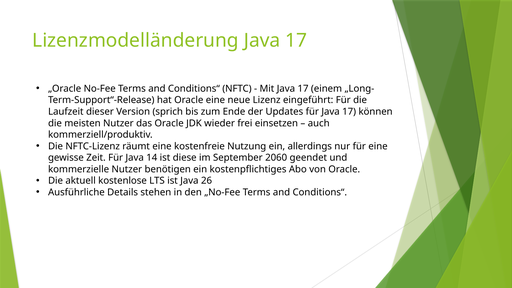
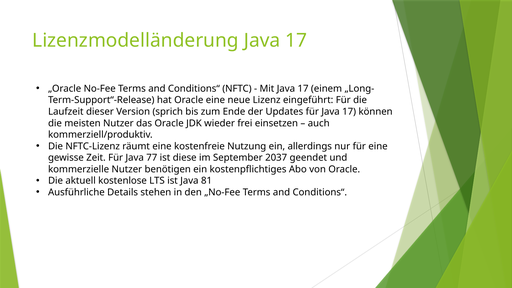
14: 14 -> 77
2060: 2060 -> 2037
26: 26 -> 81
